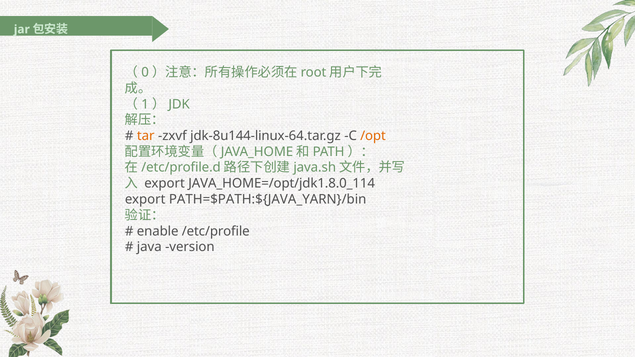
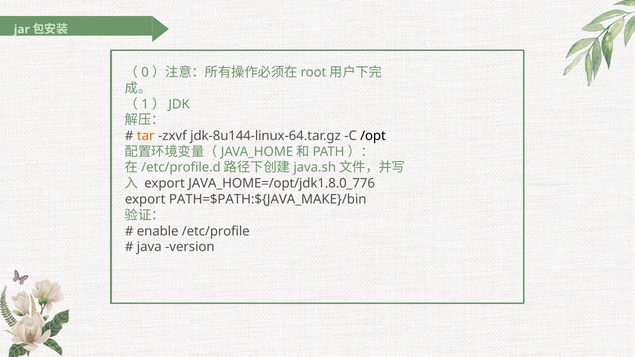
/opt colour: orange -> black
JAVA_HOME=/opt/jdk1.8.0_114: JAVA_HOME=/opt/jdk1.8.0_114 -> JAVA_HOME=/opt/jdk1.8.0_776
PATH=$PATH:${JAVA_YARN}/bin: PATH=$PATH:${JAVA_YARN}/bin -> PATH=$PATH:${JAVA_MAKE}/bin
